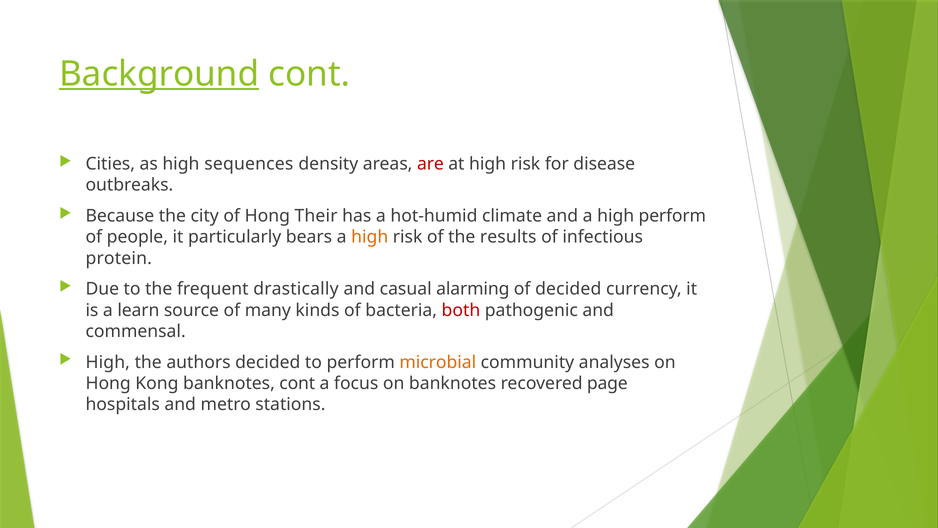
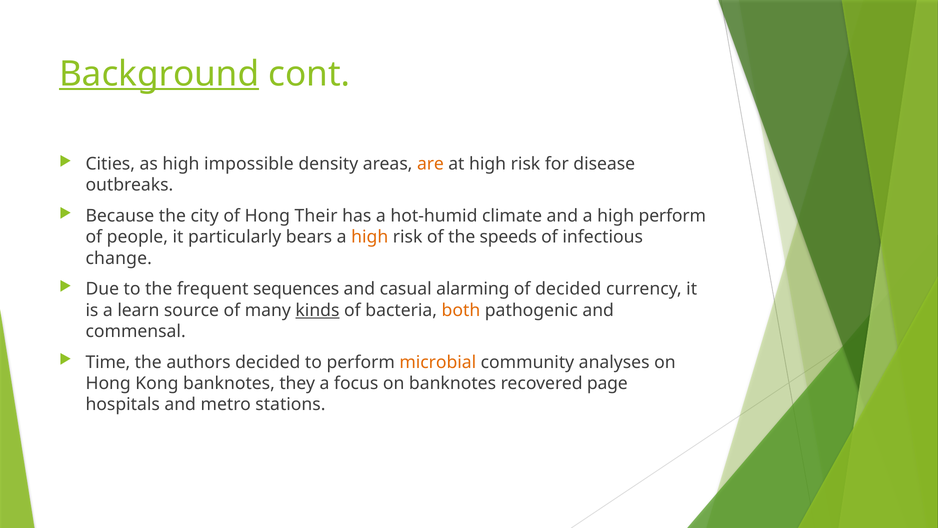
sequences: sequences -> impossible
are colour: red -> orange
results: results -> speeds
protein: protein -> change
drastically: drastically -> sequences
kinds underline: none -> present
both colour: red -> orange
High at (108, 362): High -> Time
banknotes cont: cont -> they
